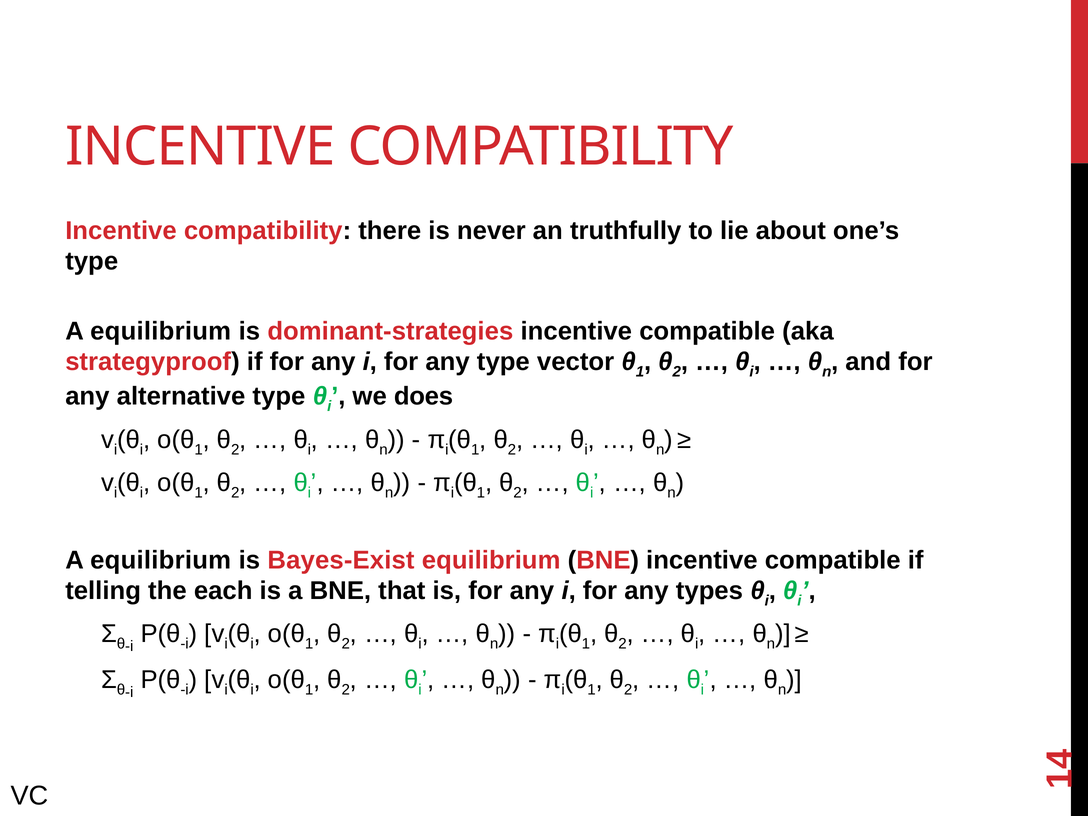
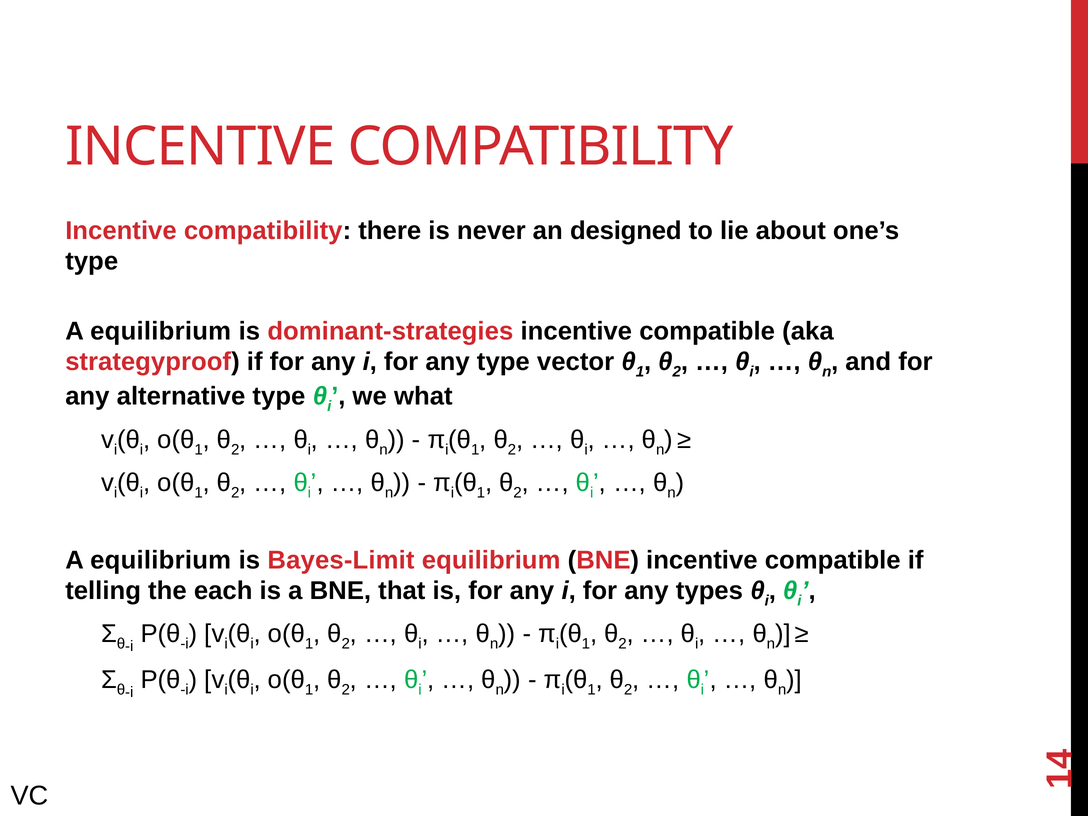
truthfully: truthfully -> designed
does: does -> what
Bayes-Exist: Bayes-Exist -> Bayes-Limit
